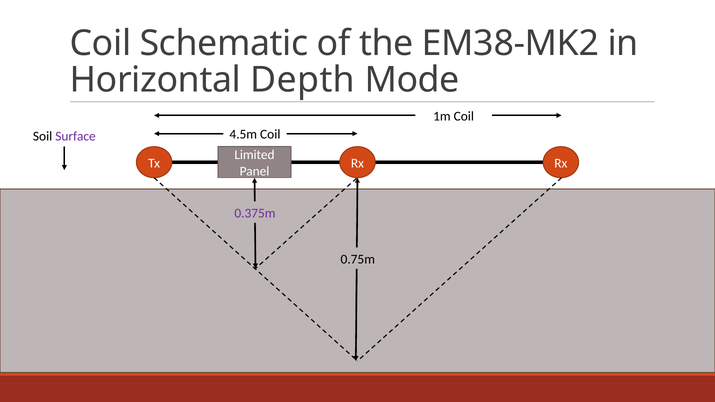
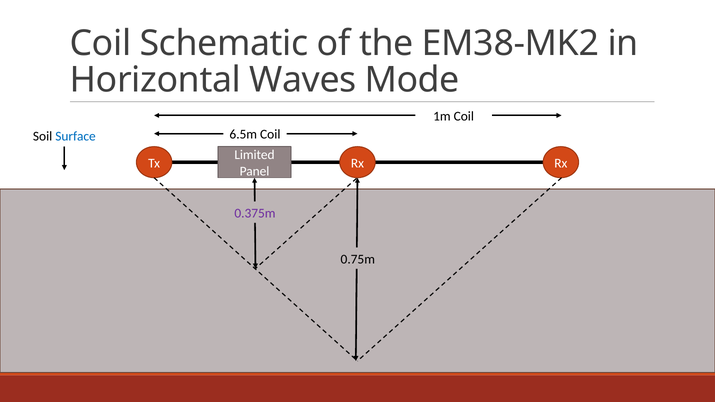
Depth: Depth -> Waves
4.5m: 4.5m -> 6.5m
Surface colour: purple -> blue
